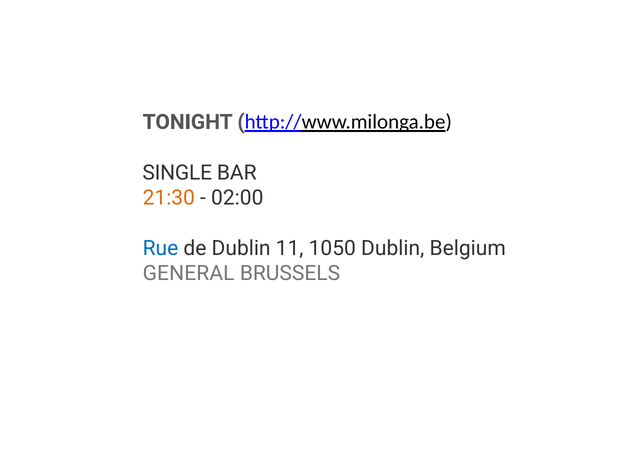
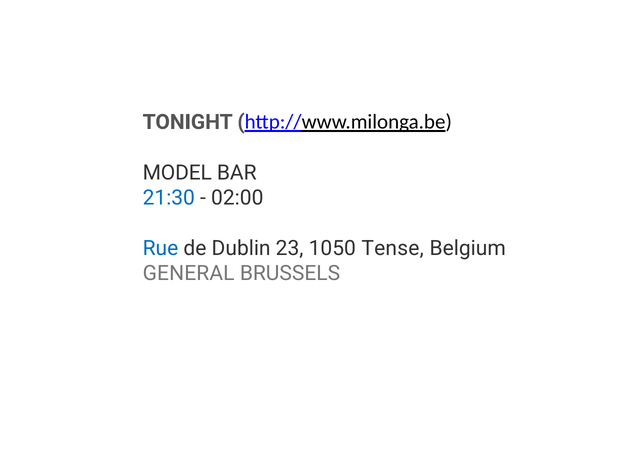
SINGLE: SINGLE -> MODEL
21:30 colour: orange -> blue
11: 11 -> 23
1050 Dublin: Dublin -> Tense
